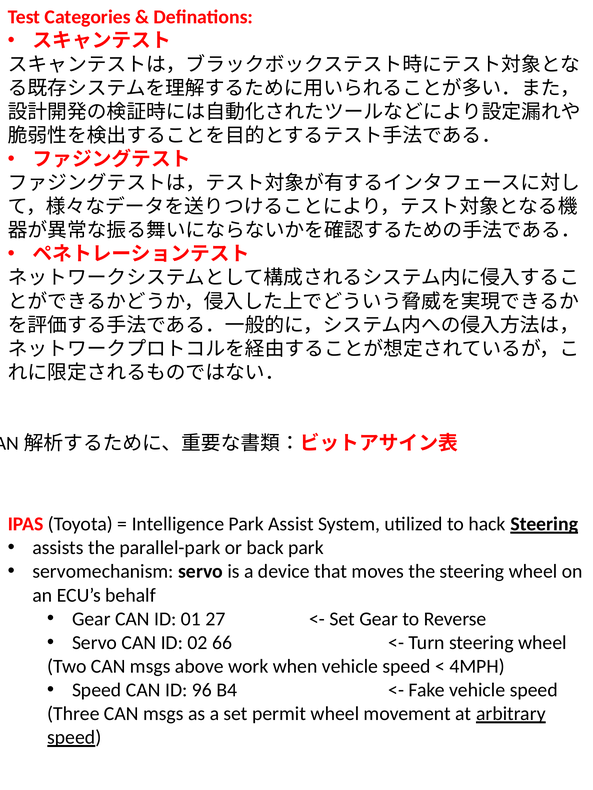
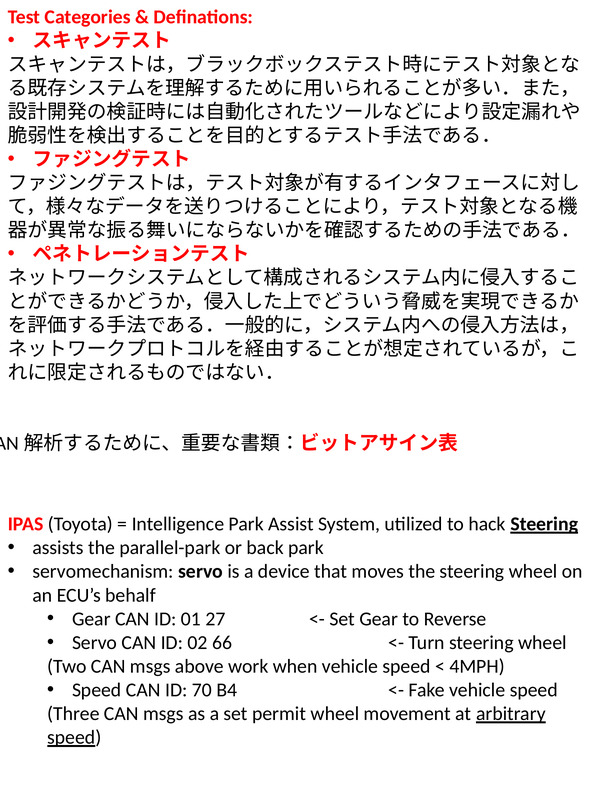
96: 96 -> 70
